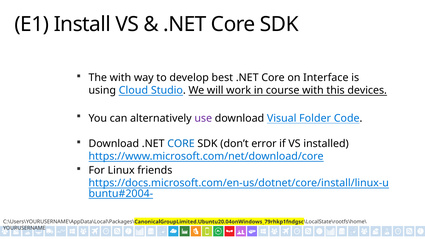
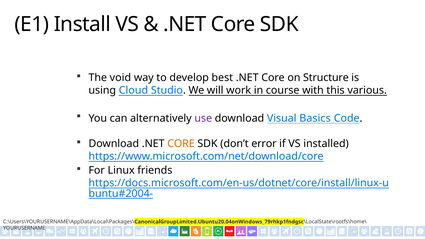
The with: with -> void
Interface: Interface -> Structure
devices: devices -> various
Folder: Folder -> Basics
CORE at (181, 144) colour: blue -> orange
